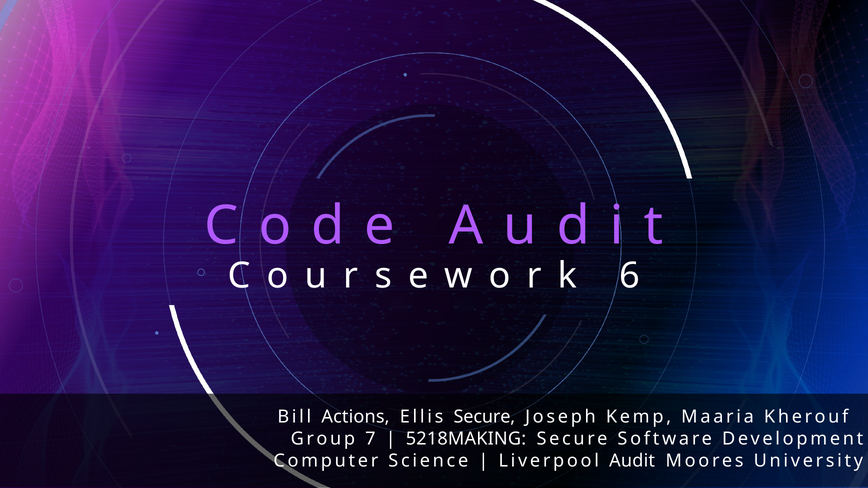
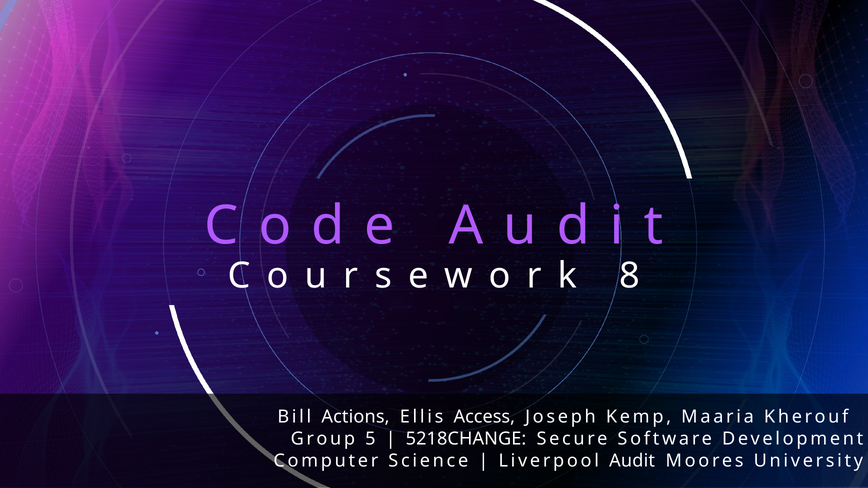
6: 6 -> 8
Ellis Secure: Secure -> Access
7: 7 -> 5
5218MAKING: 5218MAKING -> 5218CHANGE
